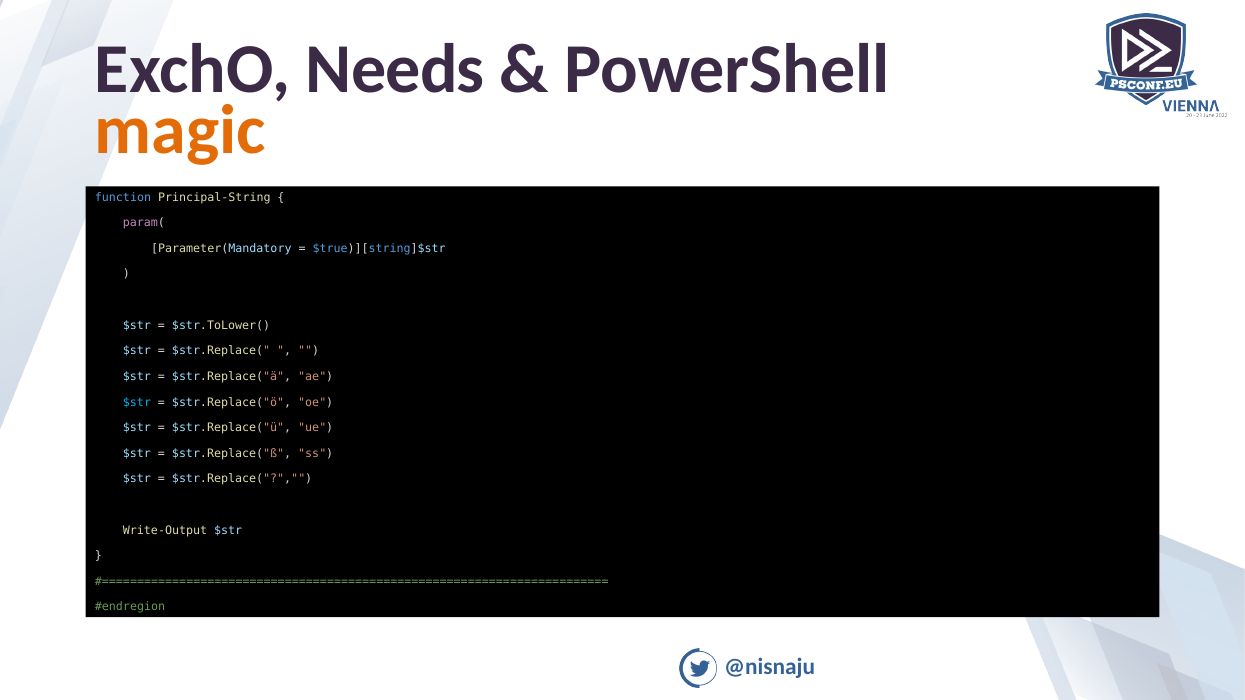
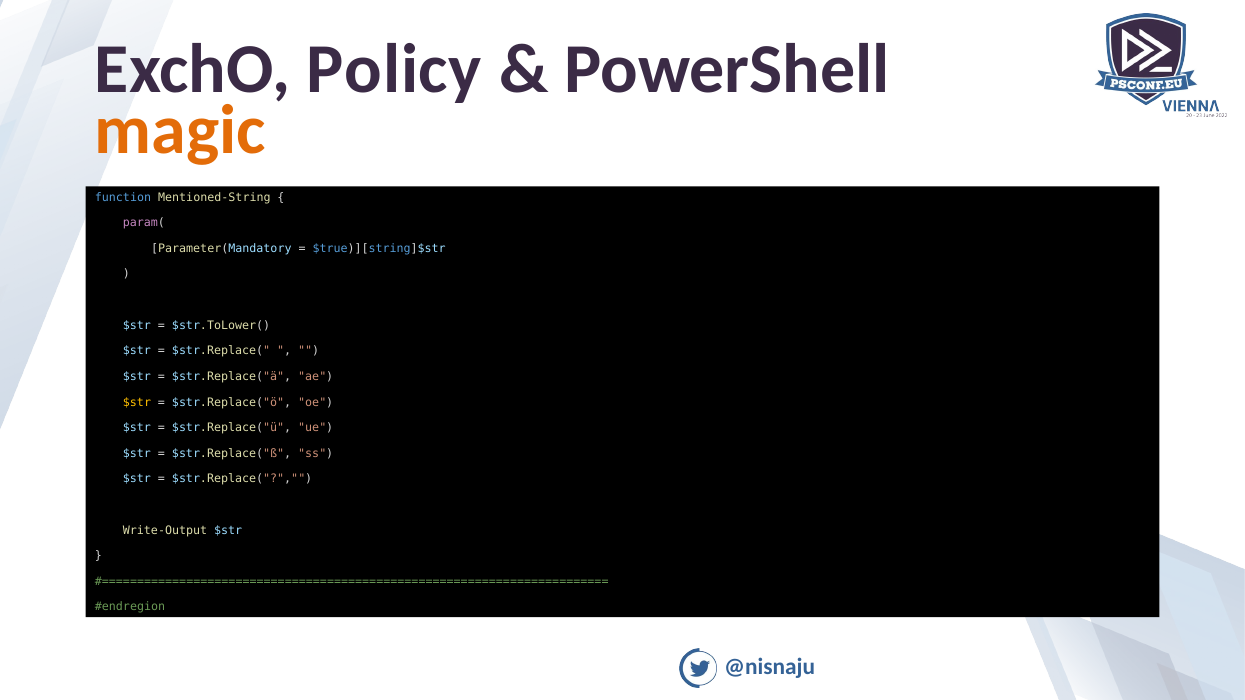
Needs: Needs -> Policy
Principal-String: Principal-String -> Mentioned-String
$str at (137, 402) colour: light blue -> yellow
